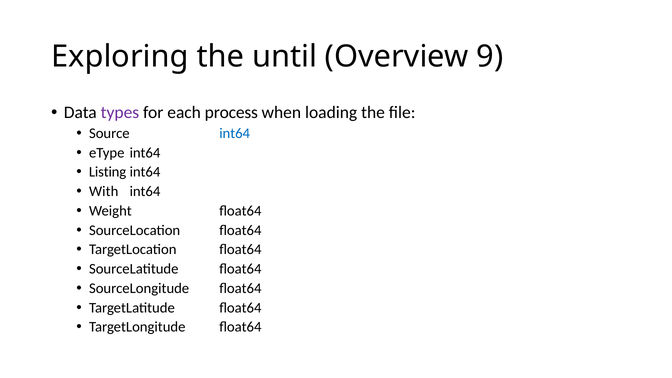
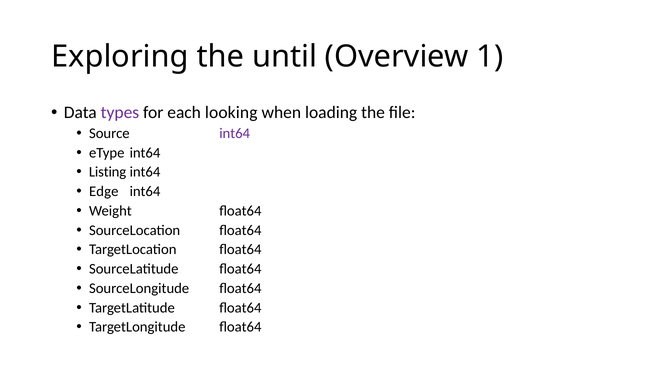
9: 9 -> 1
process: process -> looking
int64 at (235, 133) colour: blue -> purple
With: With -> Edge
